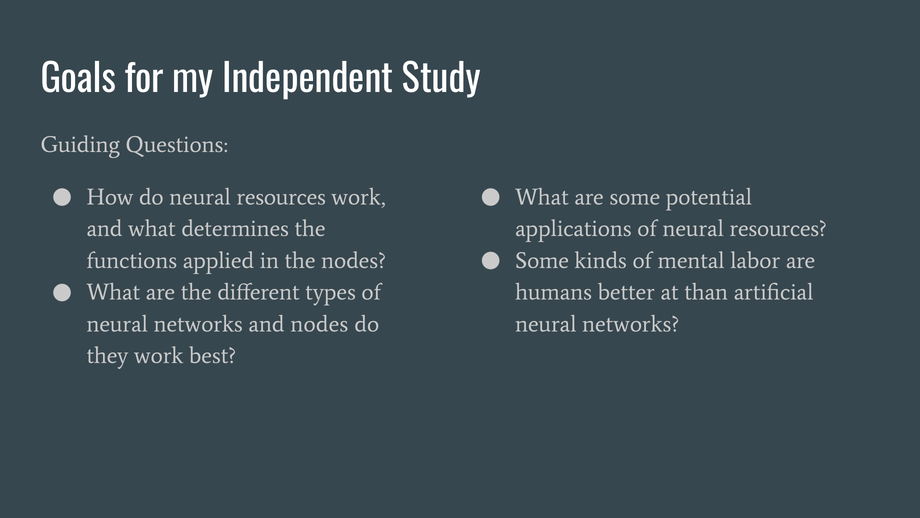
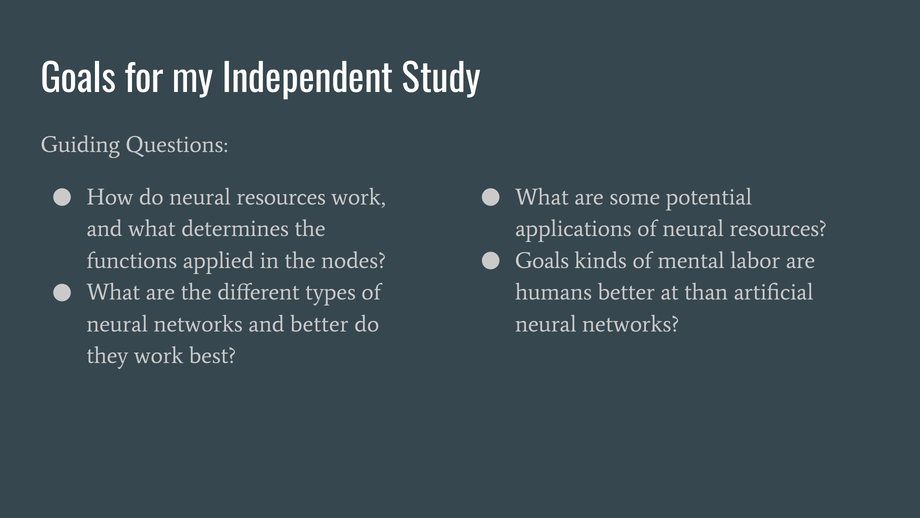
Some at (542, 260): Some -> Goals
and nodes: nodes -> better
